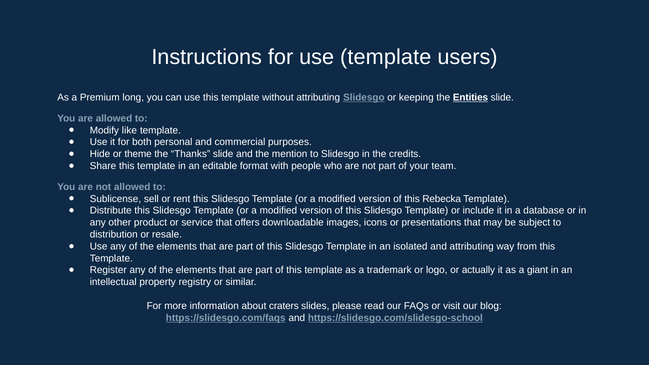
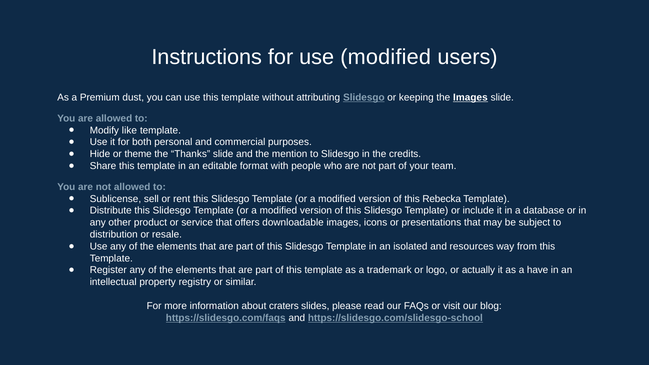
use template: template -> modified
long: long -> dust
the Entities: Entities -> Images
and attributing: attributing -> resources
giant: giant -> have
